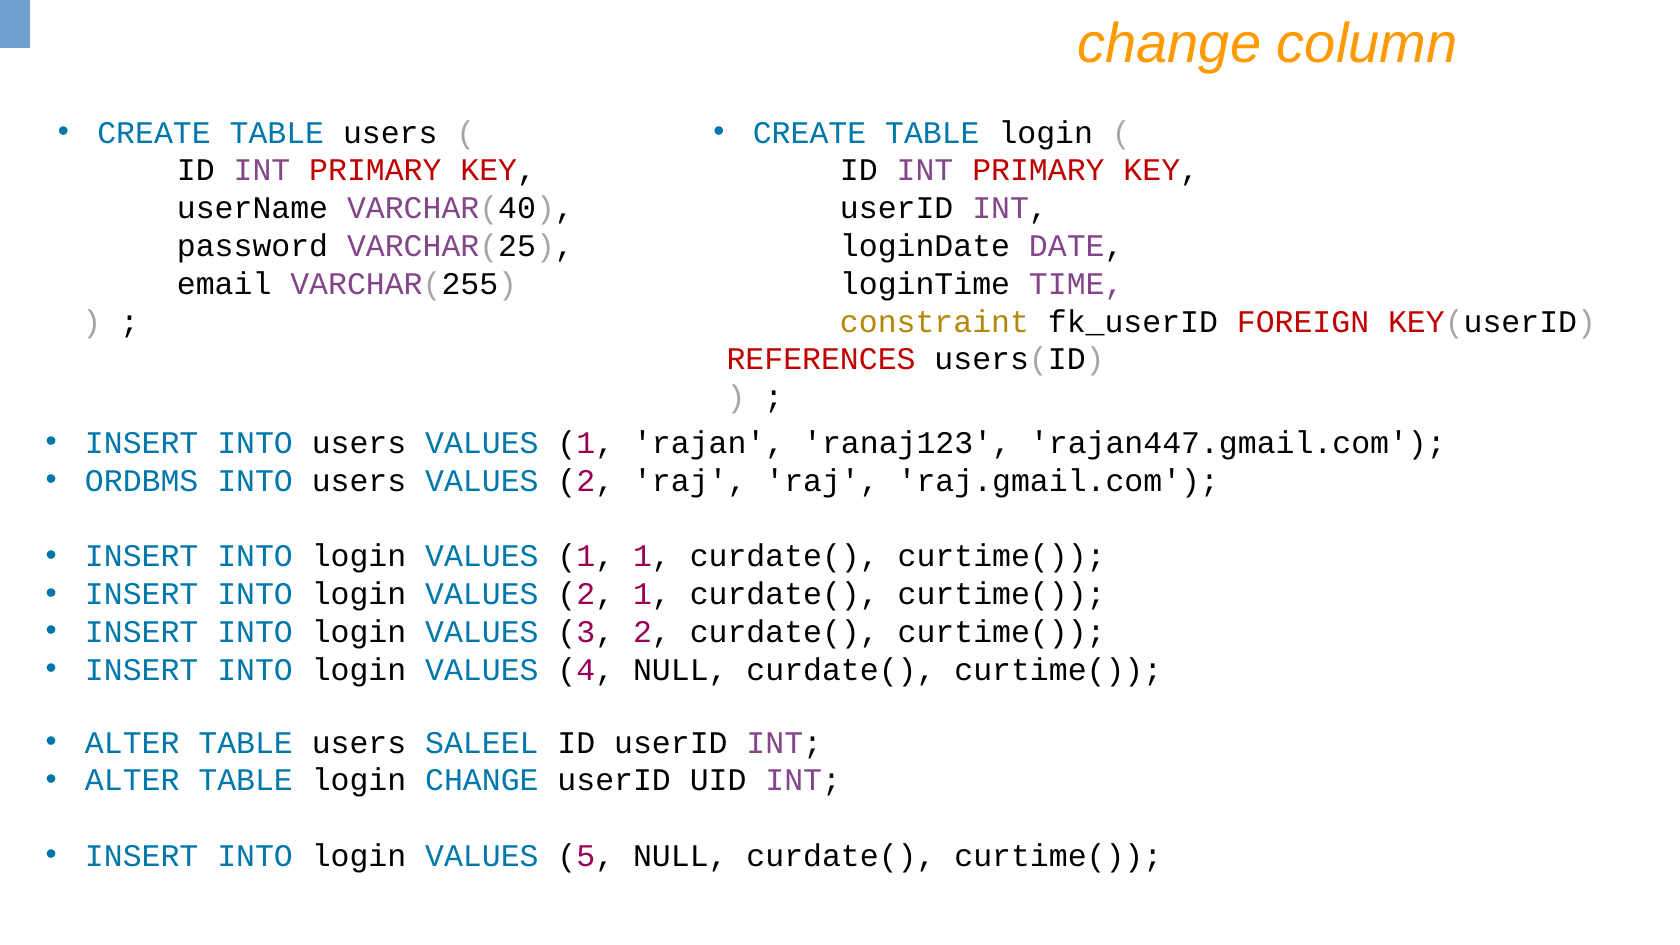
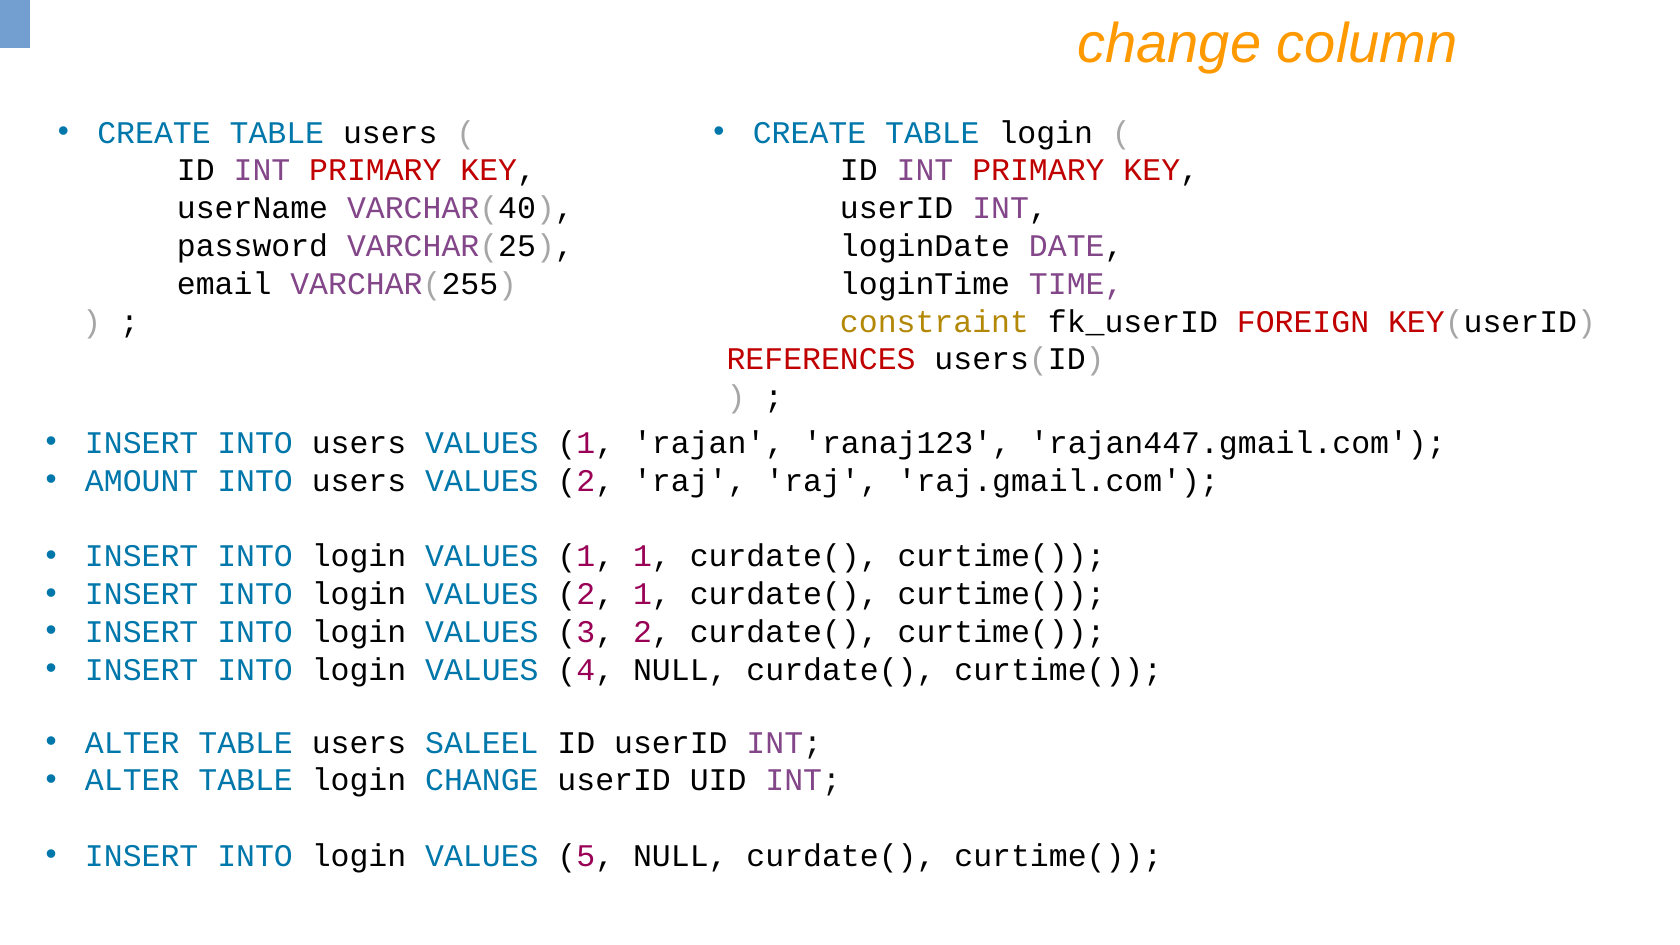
ORDBMS: ORDBMS -> AMOUNT
